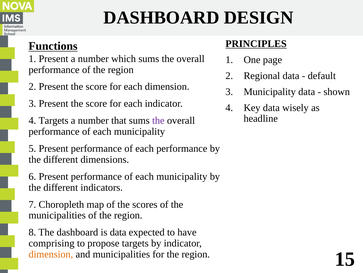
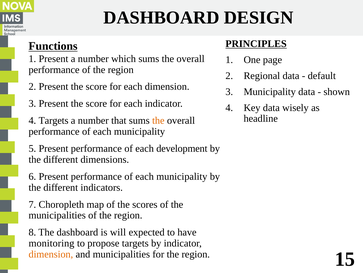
the at (158, 120) colour: purple -> orange
each performance: performance -> development
is data: data -> will
comprising: comprising -> monitoring
